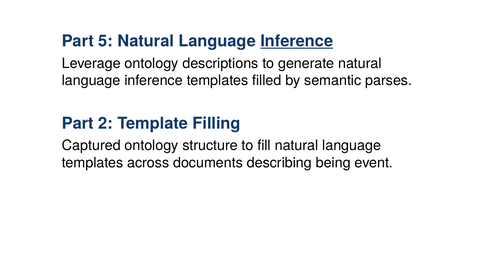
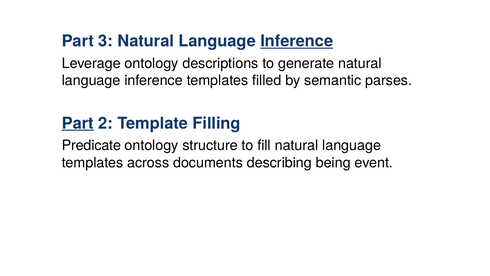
5: 5 -> 3
Part at (78, 123) underline: none -> present
Captured: Captured -> Predicate
